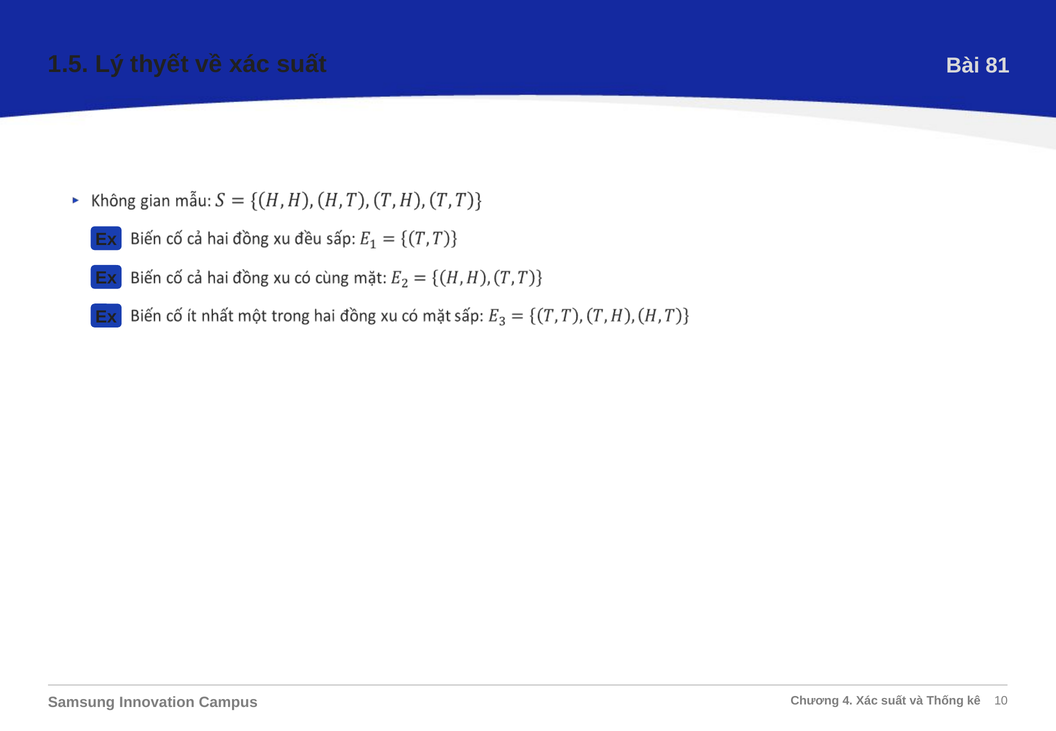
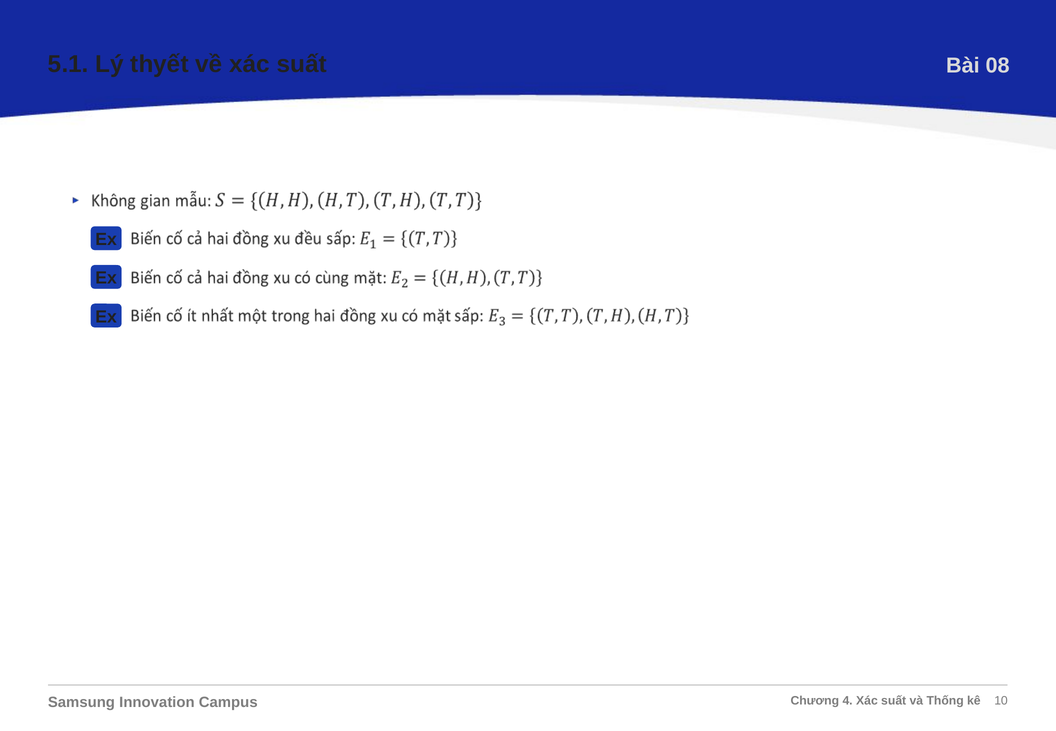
1.5: 1.5 -> 5.1
81: 81 -> 08
